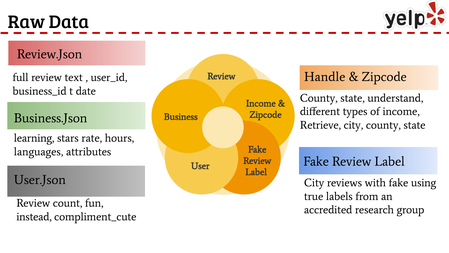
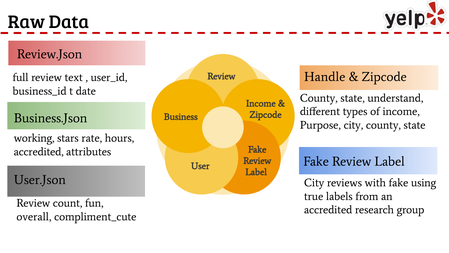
Retrieve: Retrieve -> Purpose
learning: learning -> working
languages at (39, 151): languages -> accredited
instead: instead -> overall
